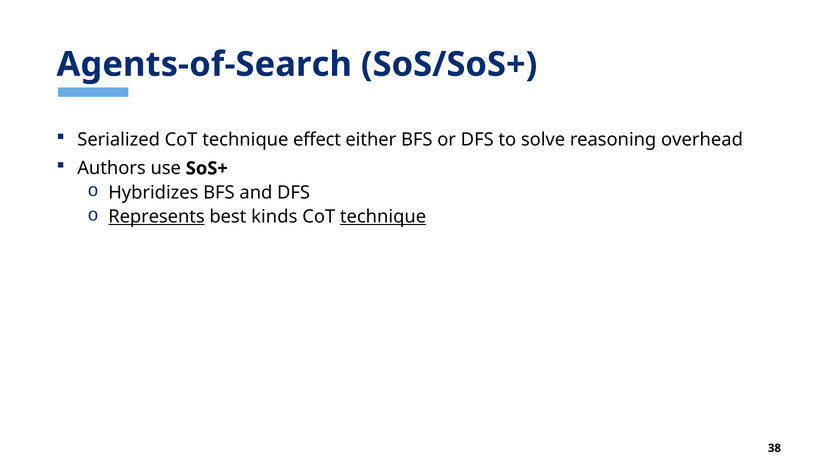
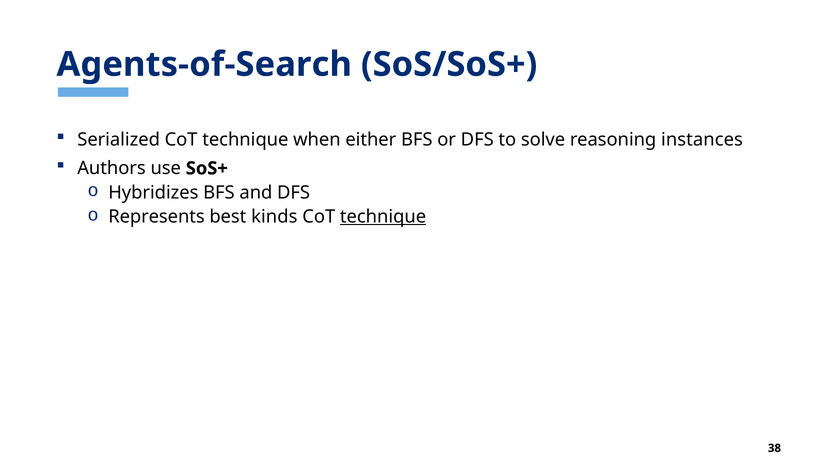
effect: effect -> when
overhead: overhead -> instances
Represents underline: present -> none
